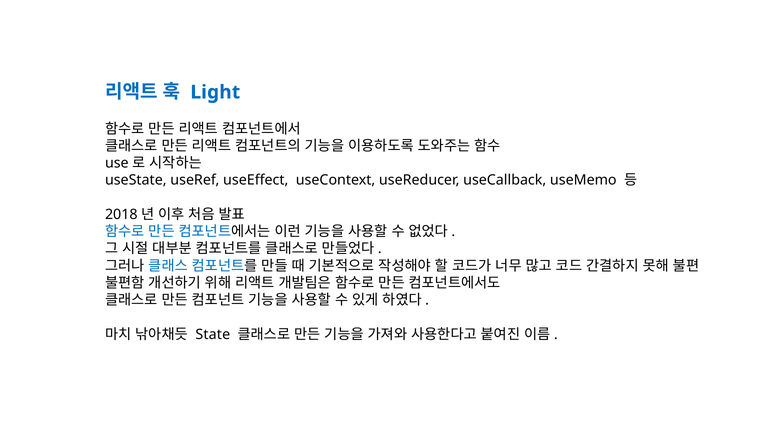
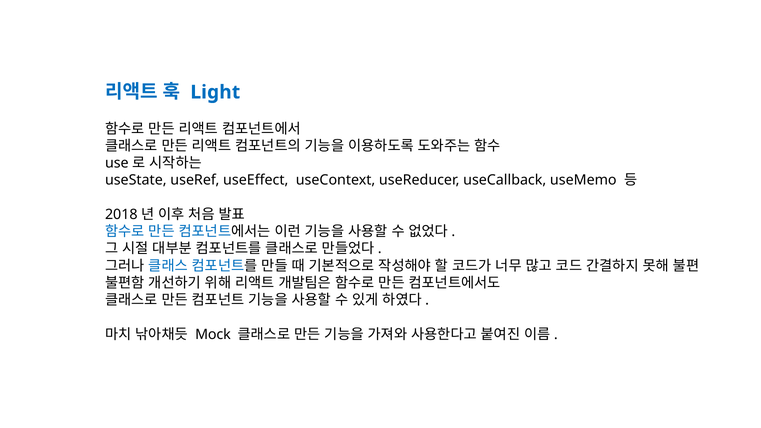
State: State -> Mock
